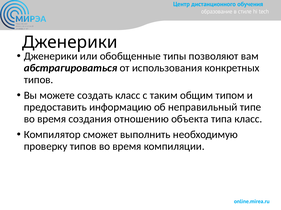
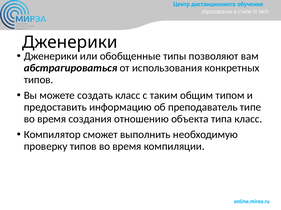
неправильный: неправильный -> преподаватель
